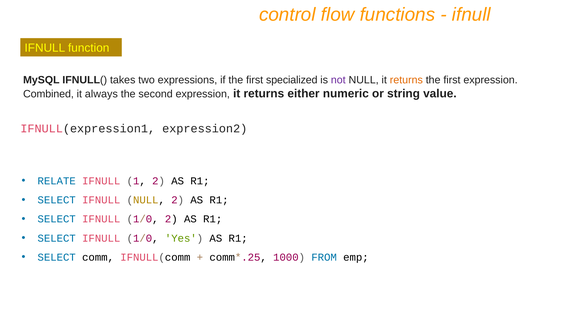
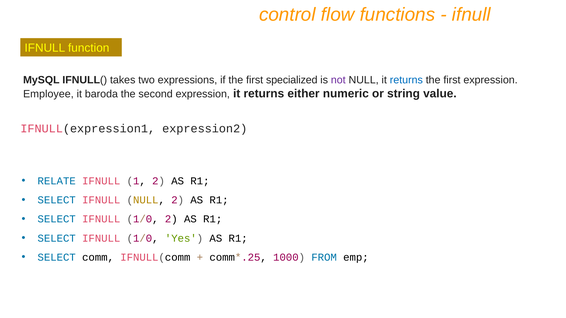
returns at (406, 80) colour: orange -> blue
Combined: Combined -> Employee
always: always -> baroda
